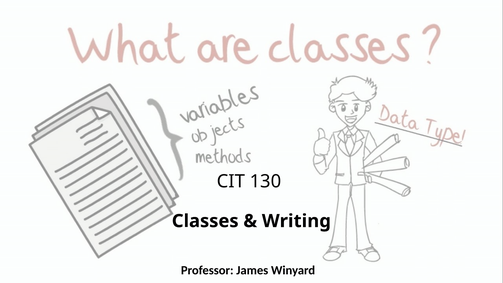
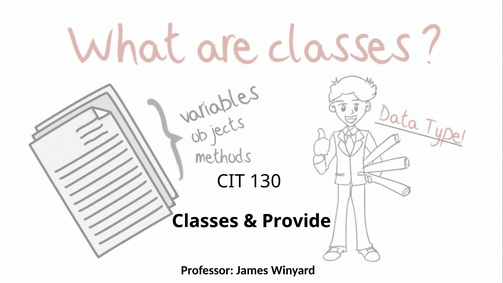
Writing: Writing -> Provide
